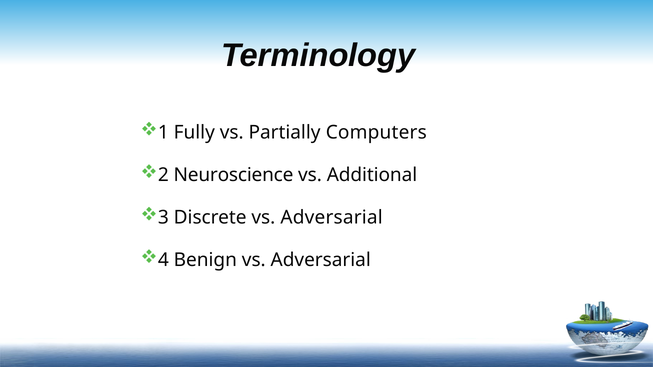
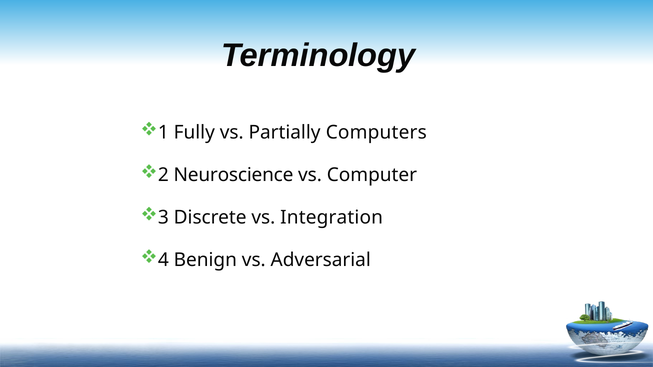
Additional: Additional -> Computer
Discrete vs Adversarial: Adversarial -> Integration
